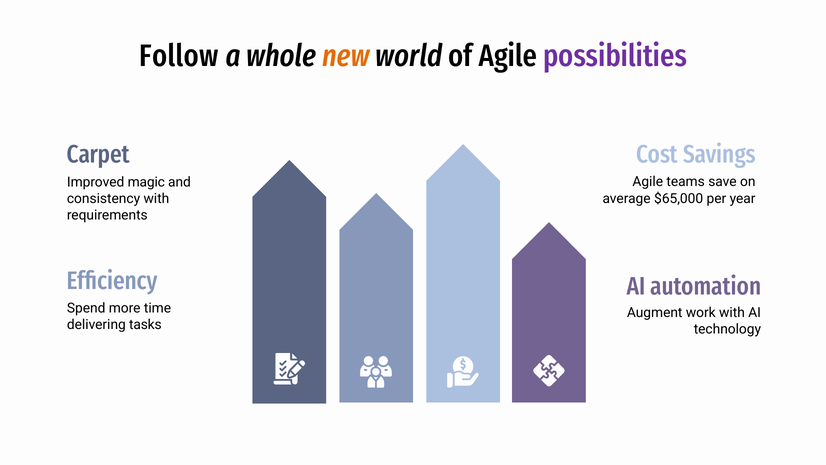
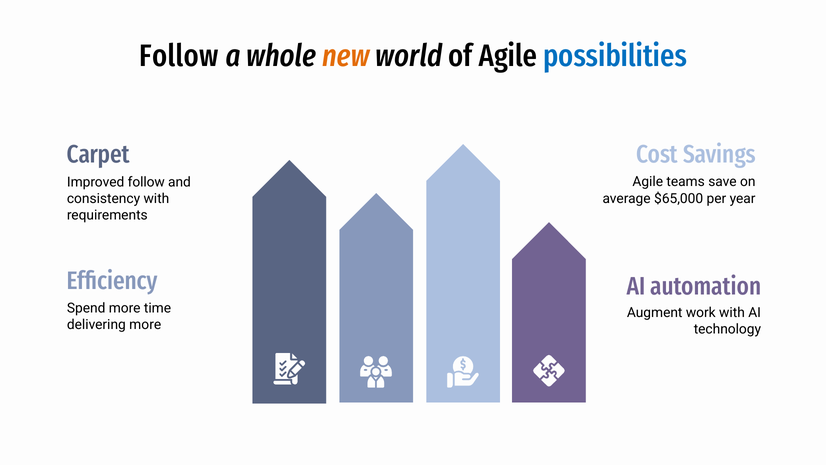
possibilities colour: purple -> blue
Improved magic: magic -> follow
delivering tasks: tasks -> more
